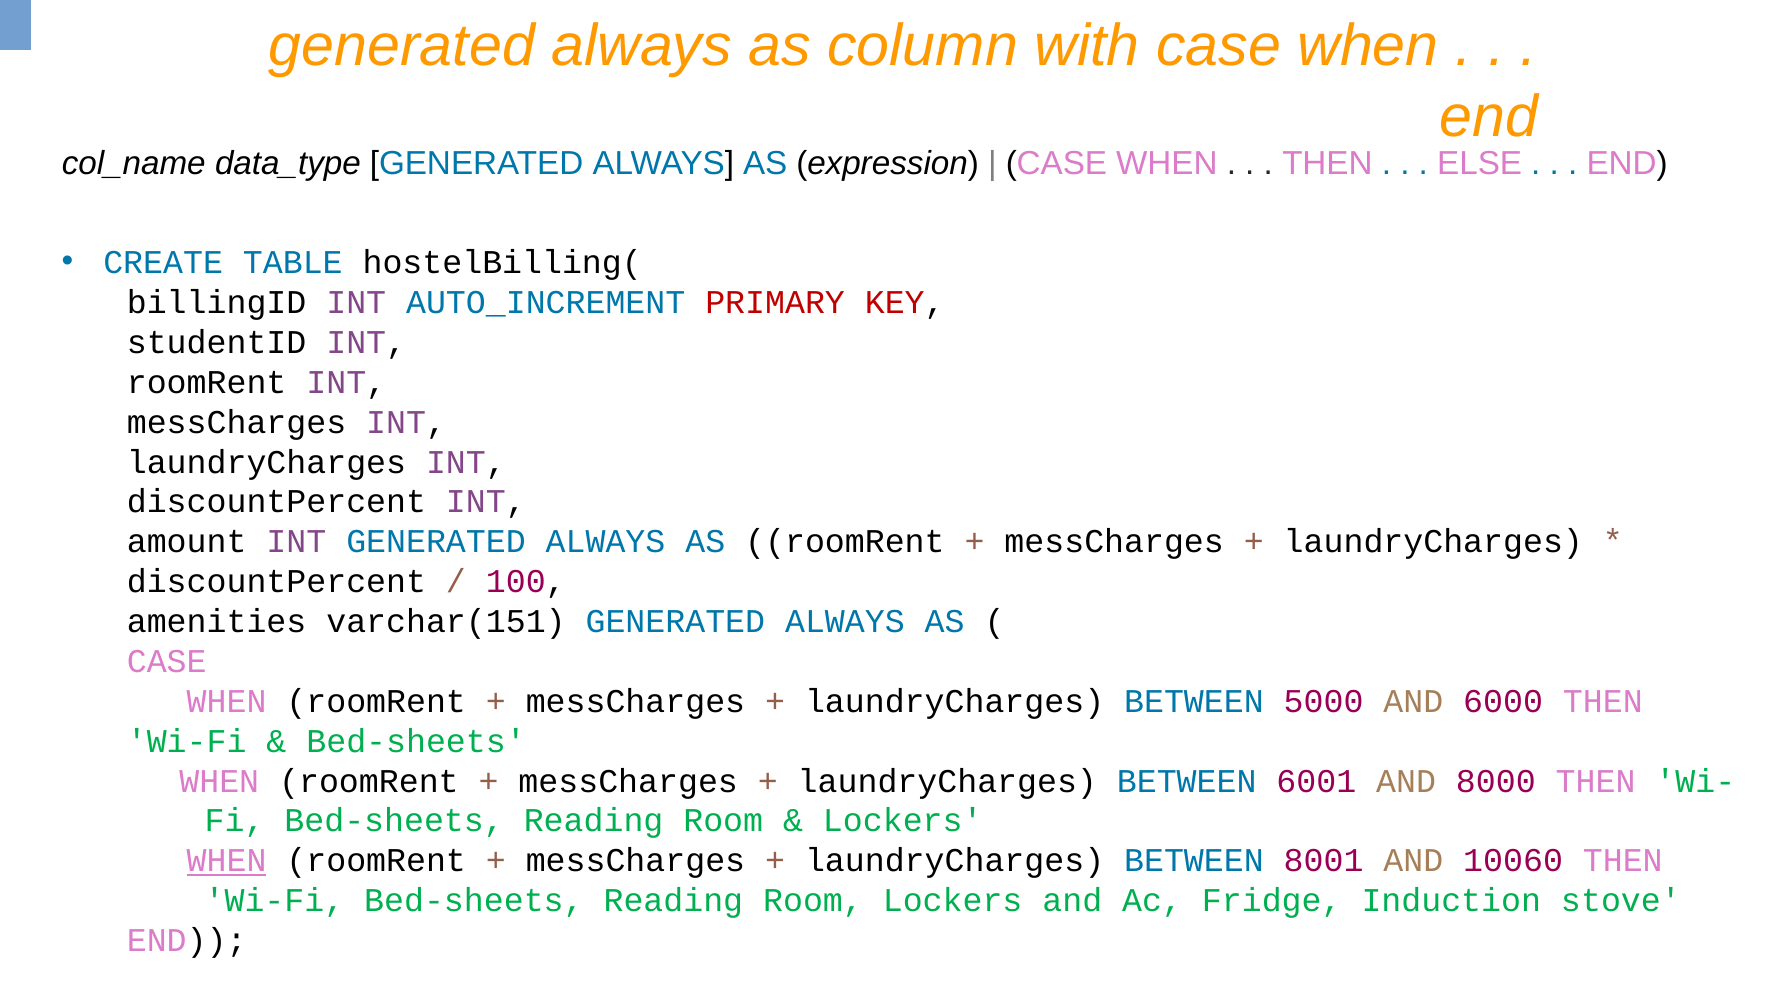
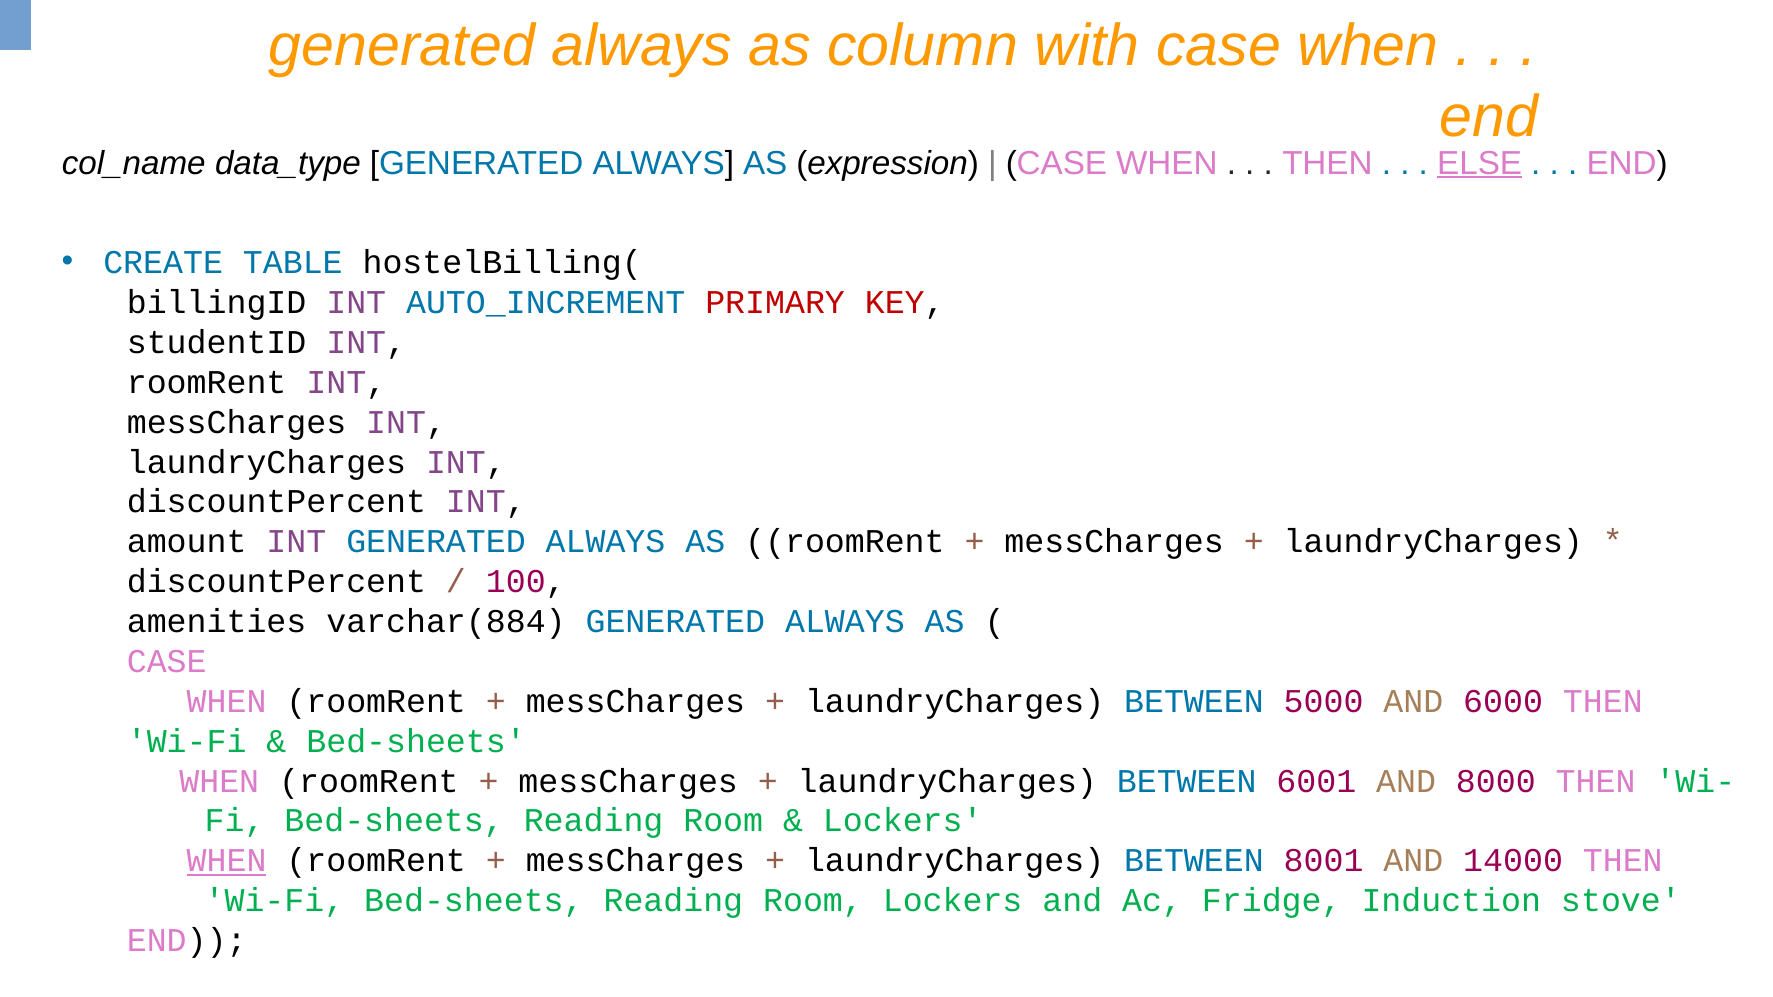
ELSE underline: none -> present
varchar(151: varchar(151 -> varchar(884
10060: 10060 -> 14000
